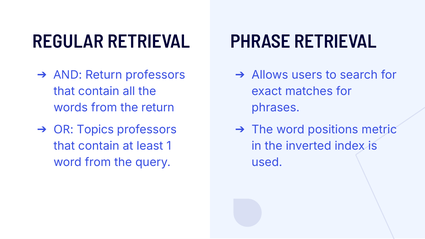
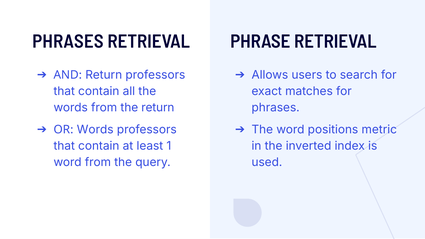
REGULAR at (68, 42): REGULAR -> PHRASES
OR Topics: Topics -> Words
